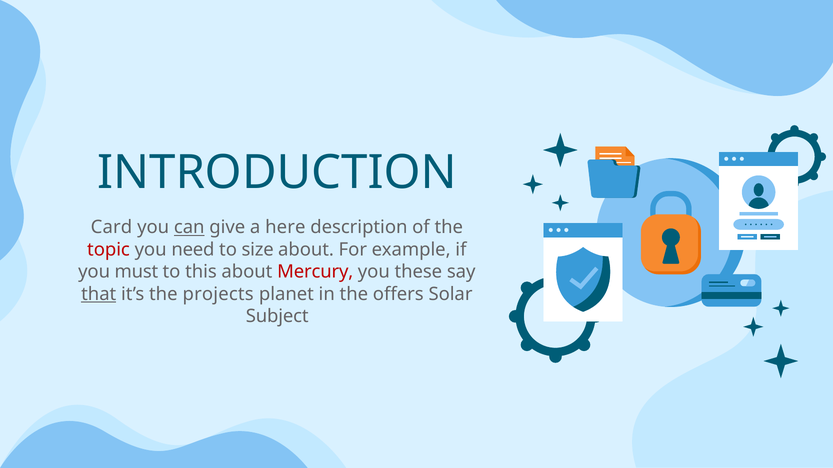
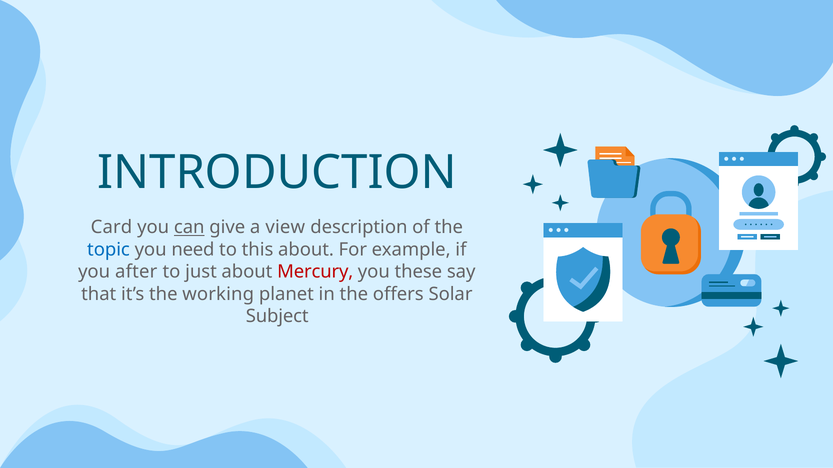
here: here -> view
topic colour: red -> blue
size: size -> this
must: must -> after
this: this -> just
that underline: present -> none
projects: projects -> working
